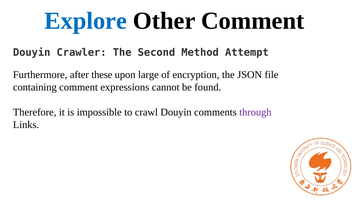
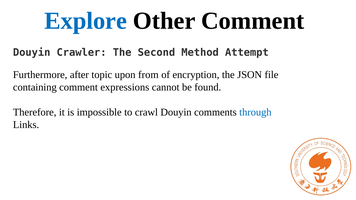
these: these -> topic
large: large -> from
through colour: purple -> blue
